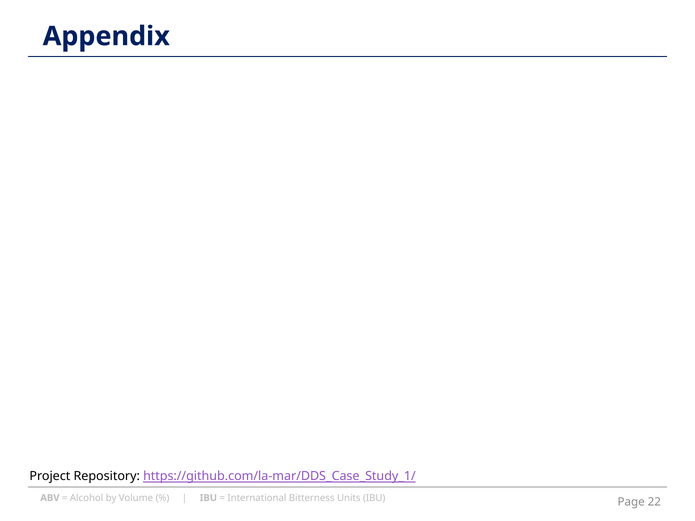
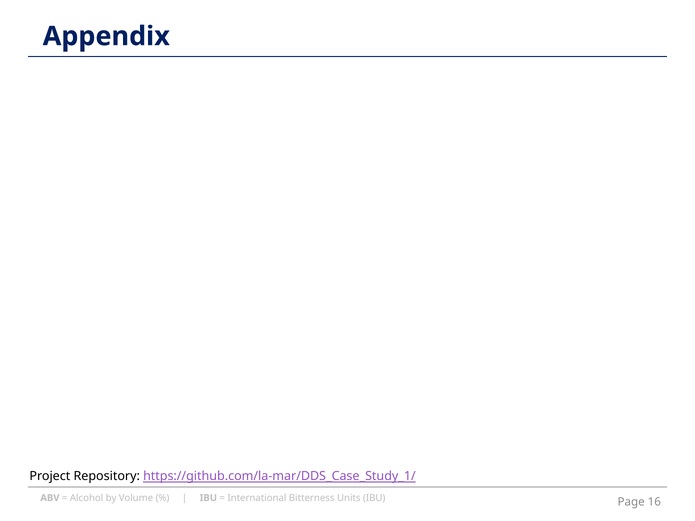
22: 22 -> 16
